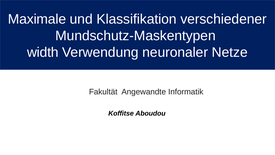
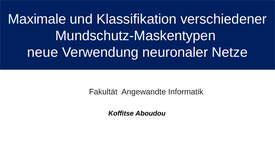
width: width -> neue
